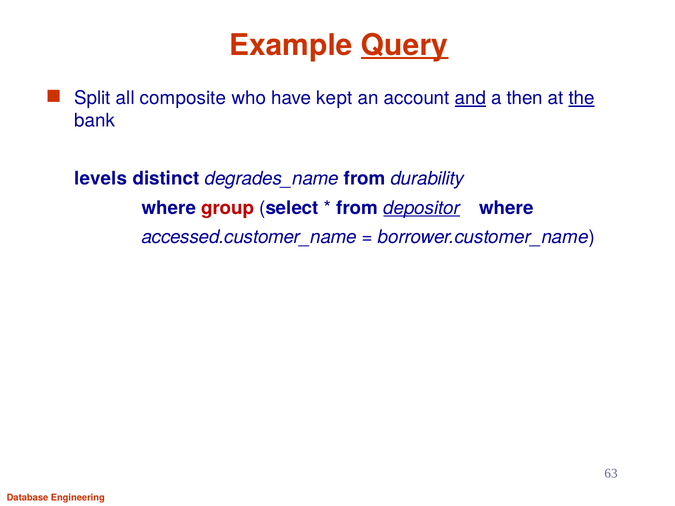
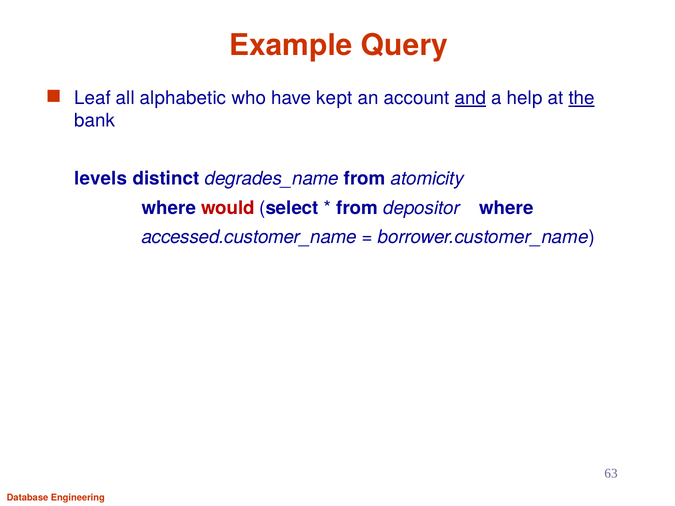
Query underline: present -> none
Split: Split -> Leaf
composite: composite -> alphabetic
then: then -> help
durability: durability -> atomicity
group: group -> would
depositor underline: present -> none
